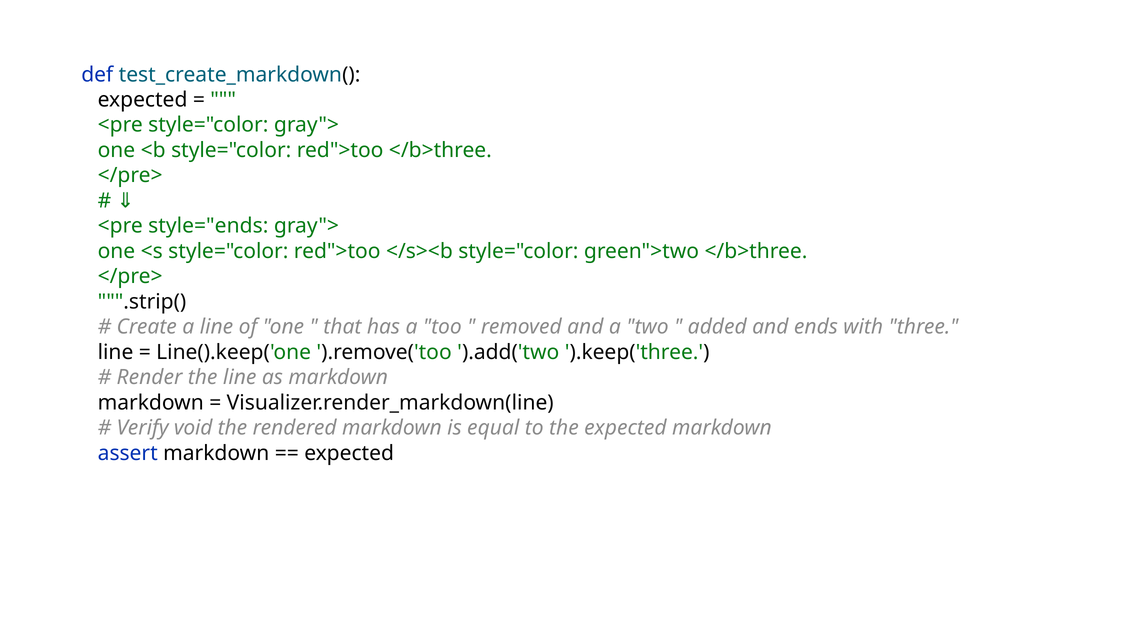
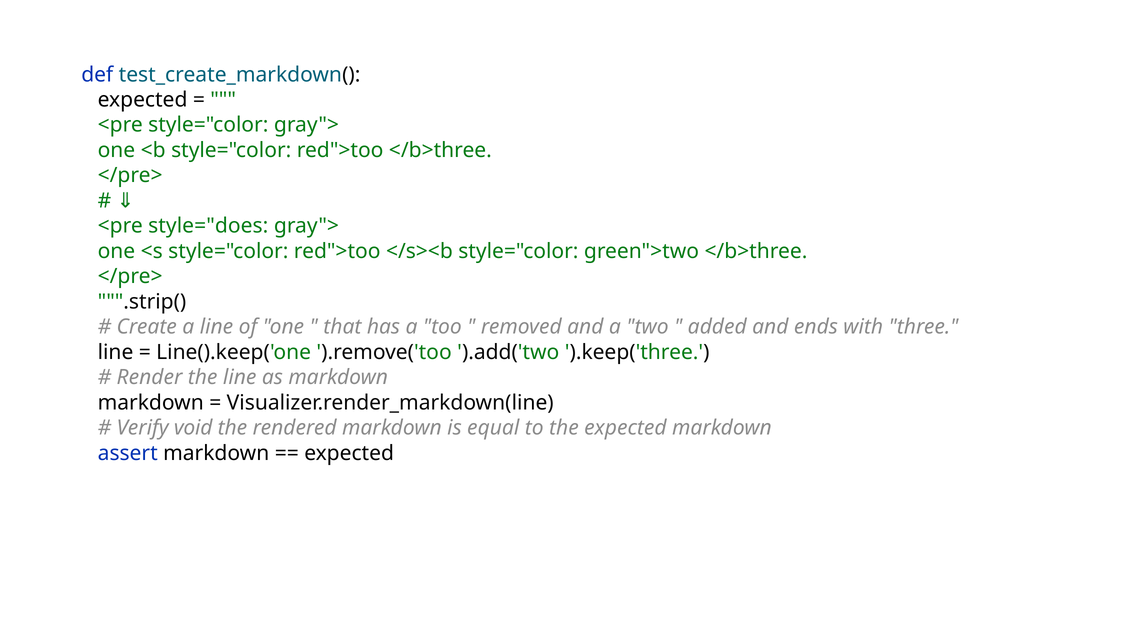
style="ends: style="ends -> style="does
